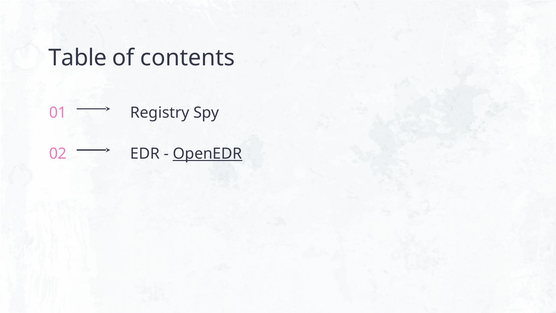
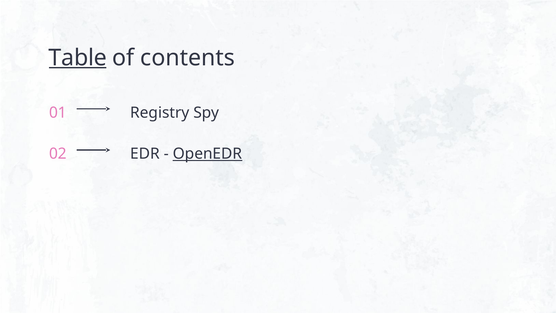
Table underline: none -> present
